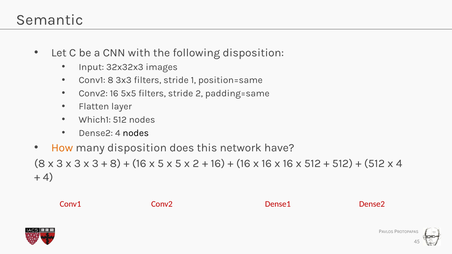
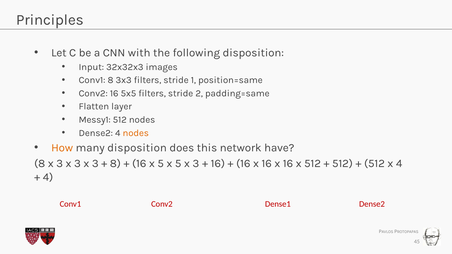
Semantic: Semantic -> Principles
Which1: Which1 -> Messy1
nodes at (136, 133) colour: black -> orange
5 x 2: 2 -> 3
